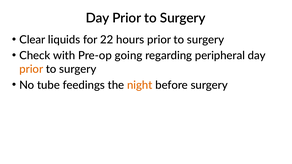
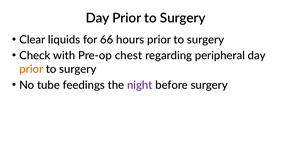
22: 22 -> 66
going: going -> chest
night colour: orange -> purple
